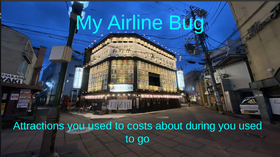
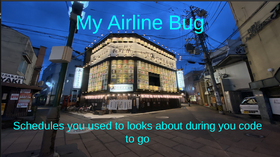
Attractions: Attractions -> Schedules
costs: costs -> looks
used at (250, 126): used -> code
